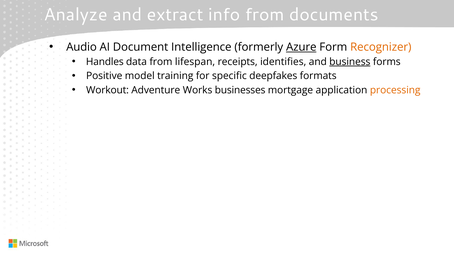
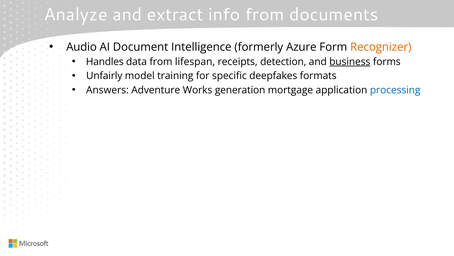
Azure underline: present -> none
identifies: identifies -> detection
Positive: Positive -> Unfairly
Workout: Workout -> Answers
businesses: businesses -> generation
processing colour: orange -> blue
